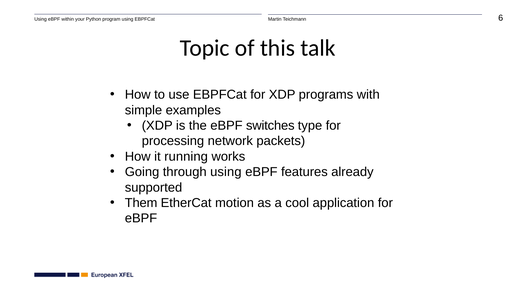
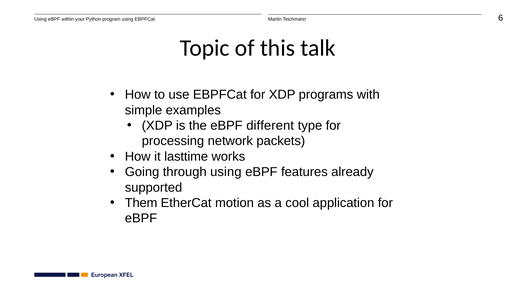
switches: switches -> different
running: running -> lasttime
